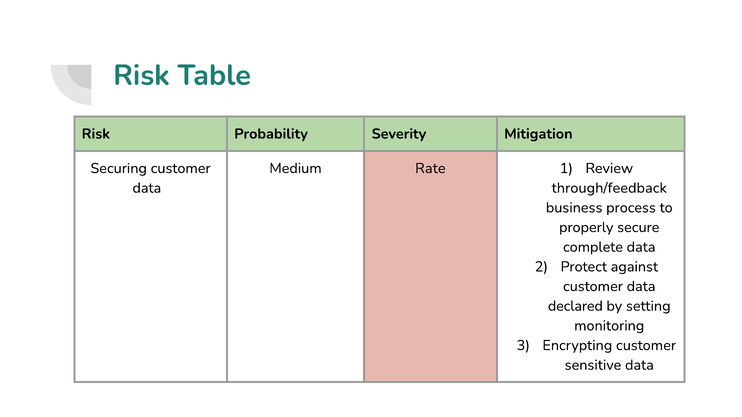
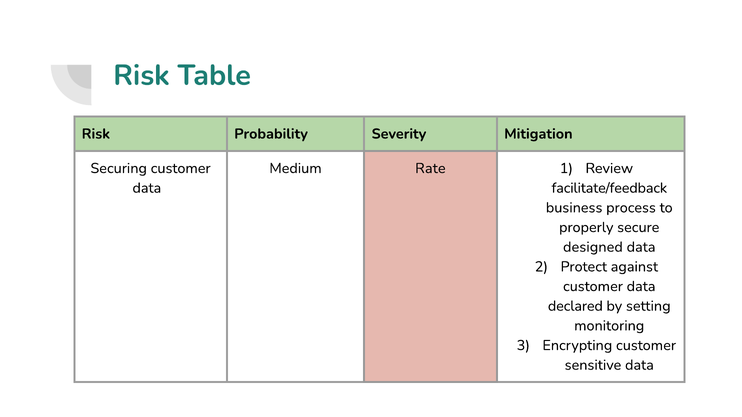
through/feedback: through/feedback -> facilitate/feedback
complete: complete -> designed
